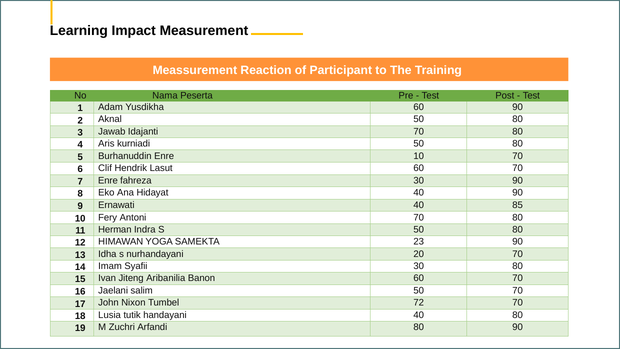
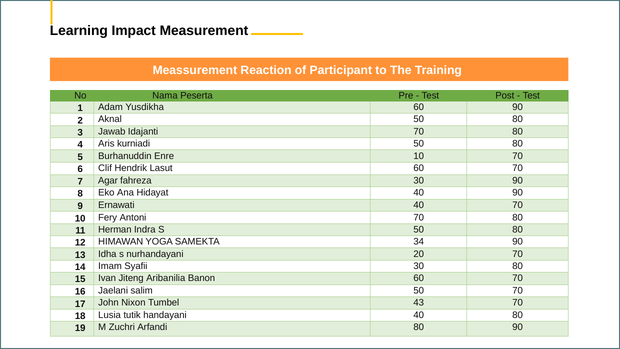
7 Enre: Enre -> Agar
40 85: 85 -> 70
23: 23 -> 34
72: 72 -> 43
